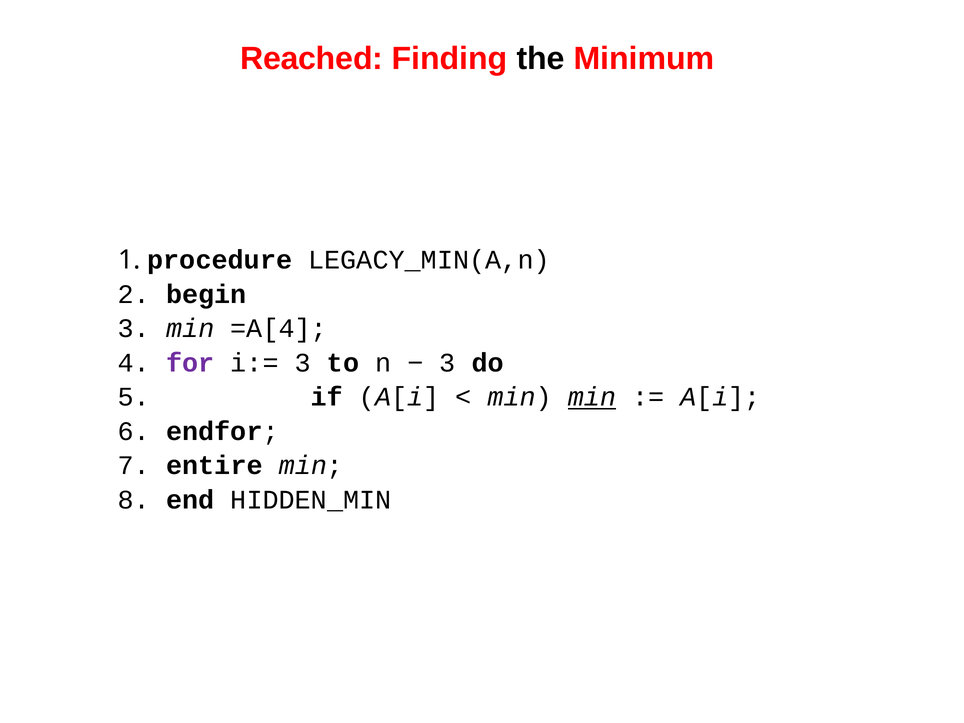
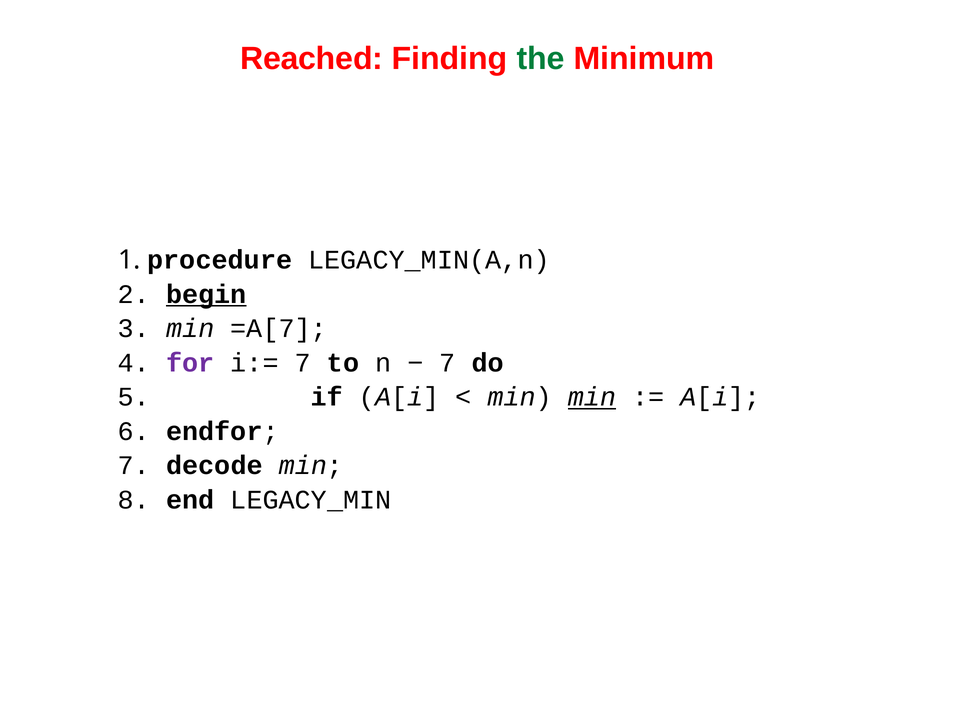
the colour: black -> green
begin underline: none -> present
=A[4: =A[4 -> =A[7
i:= 3: 3 -> 7
3 at (447, 363): 3 -> 7
entire: entire -> decode
HIDDEN_MIN: HIDDEN_MIN -> LEGACY_MIN
